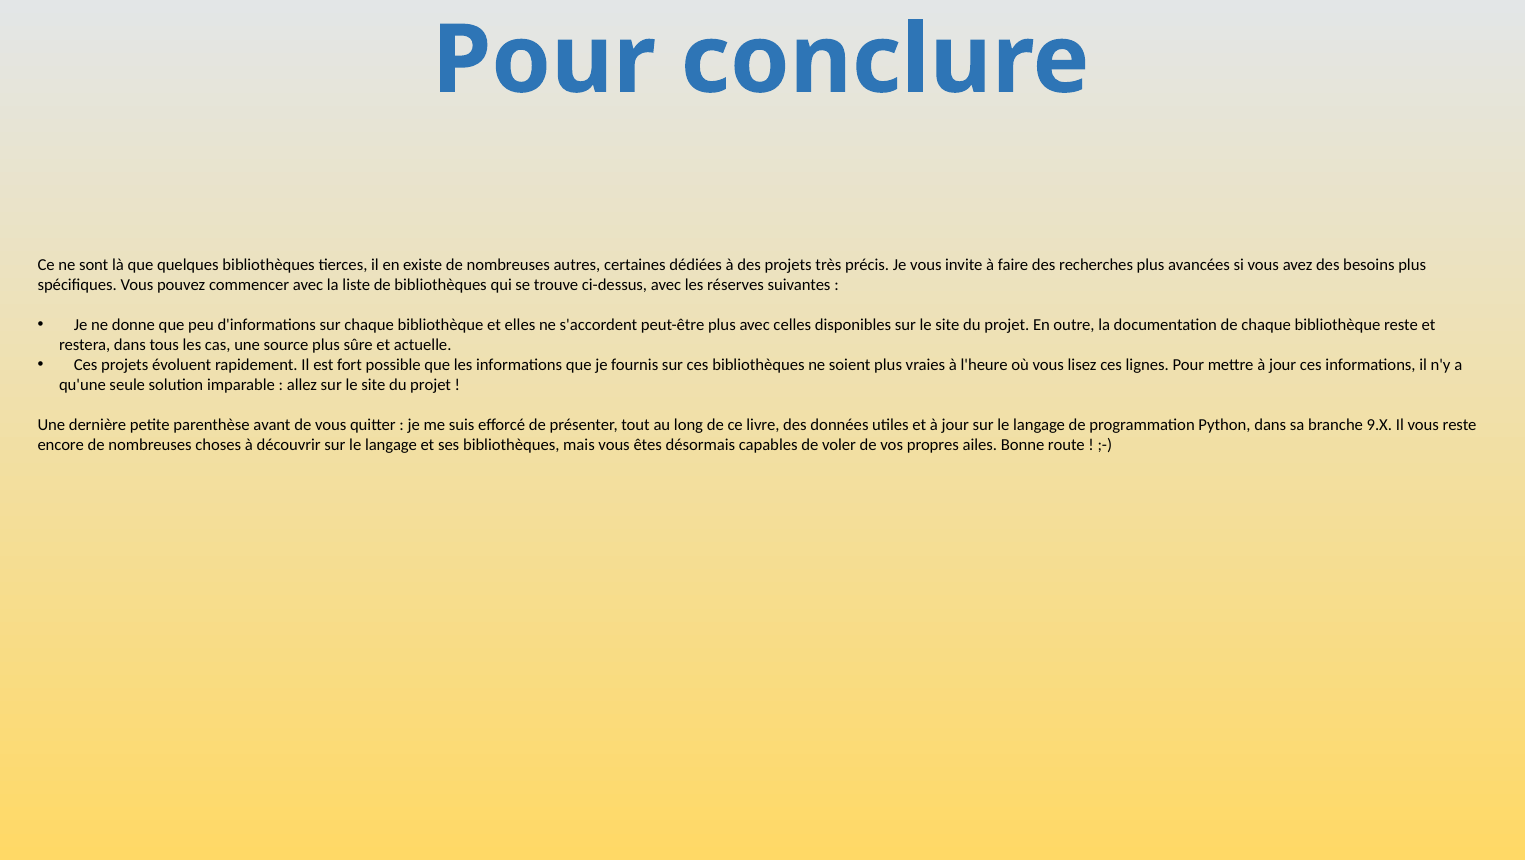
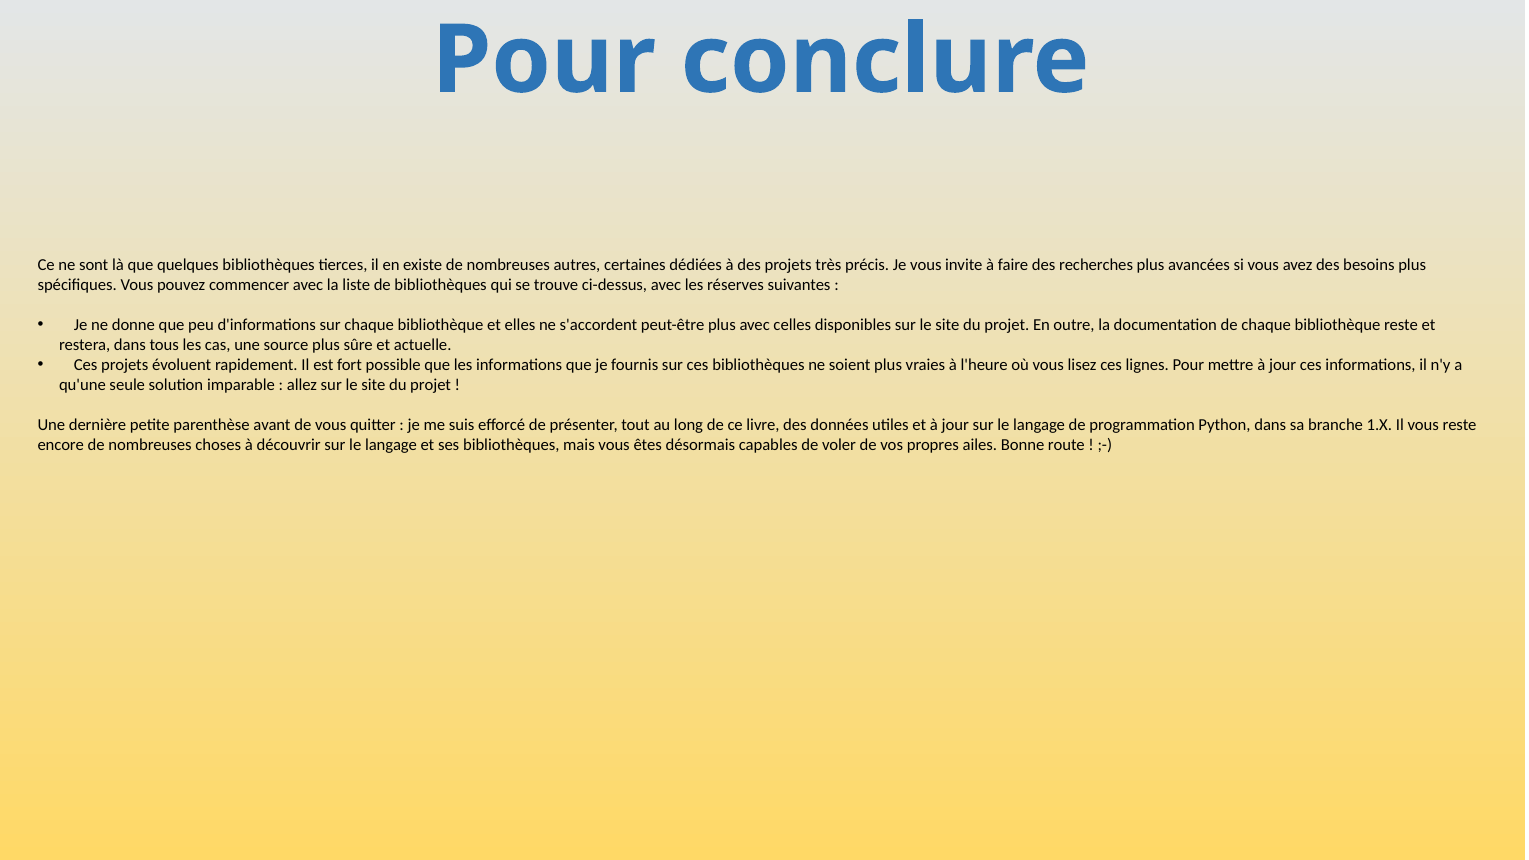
9.X: 9.X -> 1.X
